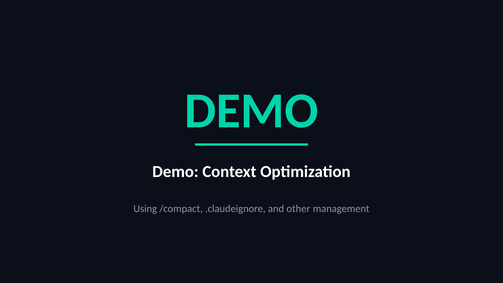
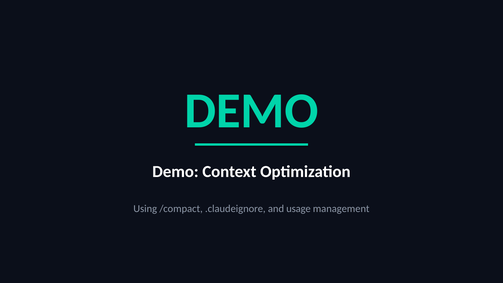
other: other -> usage
